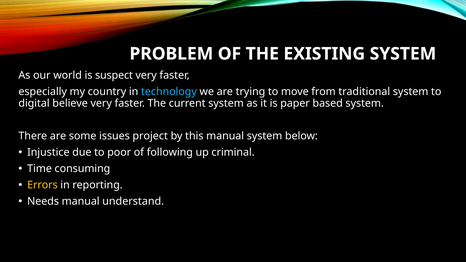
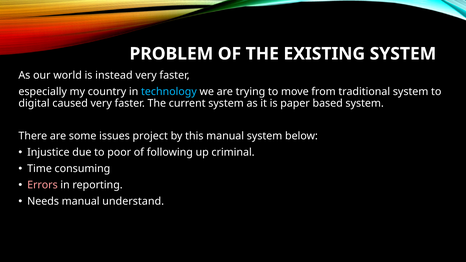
suspect: suspect -> instead
believe: believe -> caused
Errors colour: yellow -> pink
